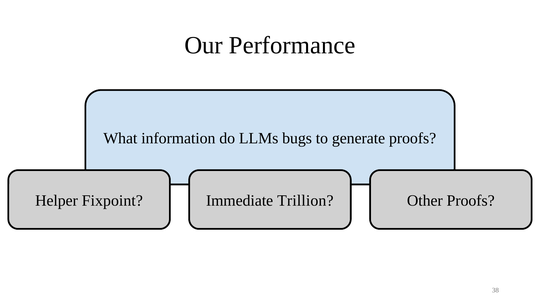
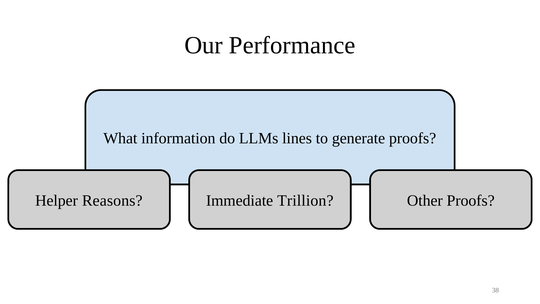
bugs: bugs -> lines
Fixpoint: Fixpoint -> Reasons
